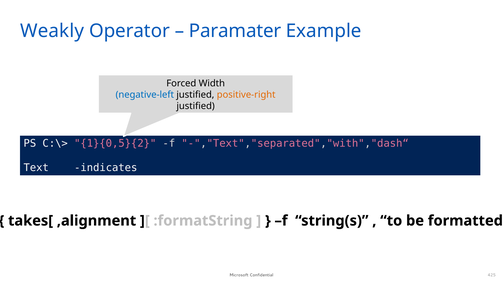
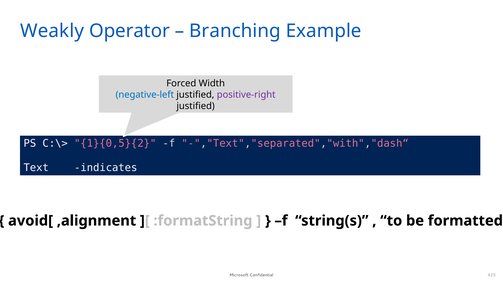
Paramater: Paramater -> Branching
positive-right colour: orange -> purple
takes[: takes[ -> avoid[
